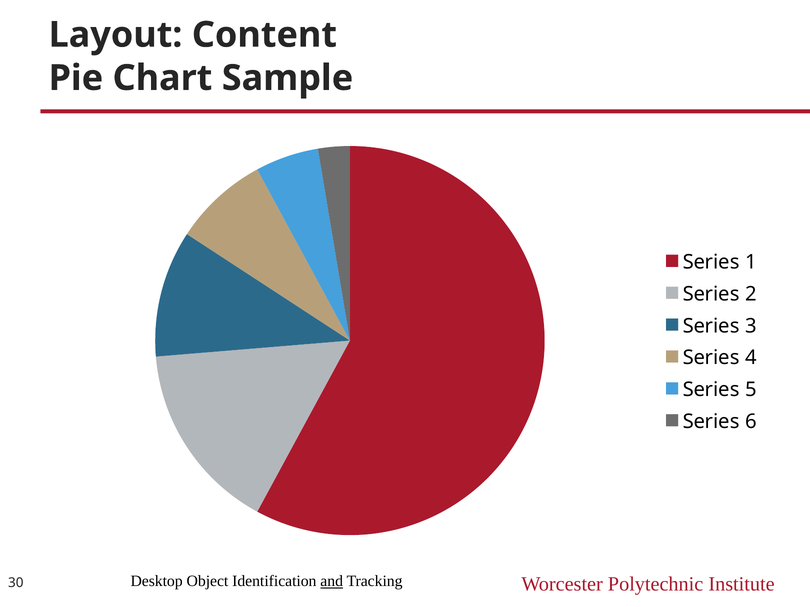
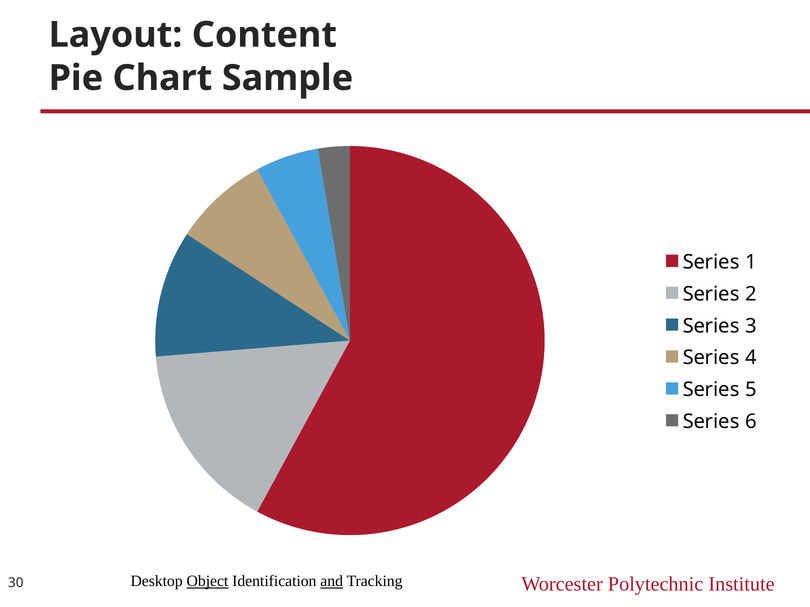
Object underline: none -> present
